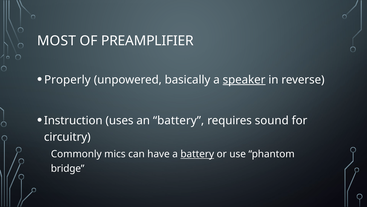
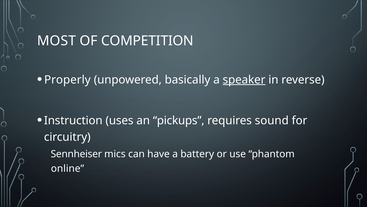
PREAMPLIFIER: PREAMPLIFIER -> COMPETITION
an battery: battery -> pickups
Commonly: Commonly -> Sennheiser
battery at (197, 154) underline: present -> none
bridge: bridge -> online
